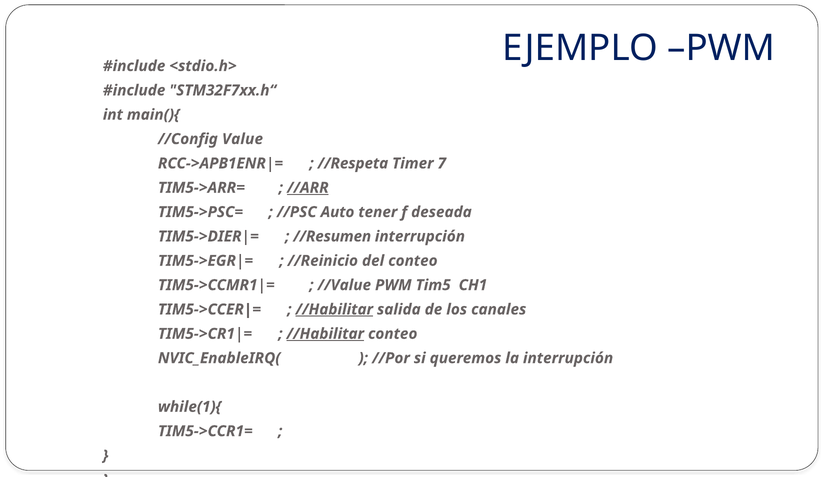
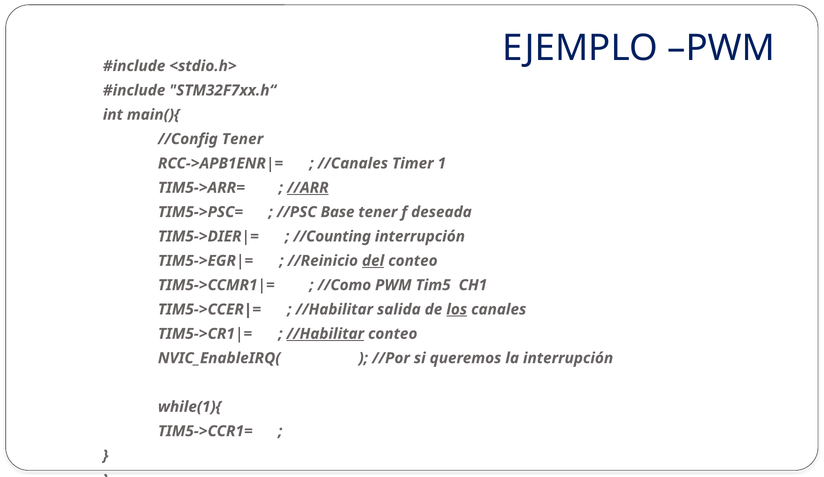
//Config Value: Value -> Tener
//Respeta: //Respeta -> //Canales
7: 7 -> 1
Auto: Auto -> Base
//Resumen: //Resumen -> //Counting
del underline: none -> present
//Value: //Value -> //Como
//Habilitar at (334, 310) underline: present -> none
los underline: none -> present
